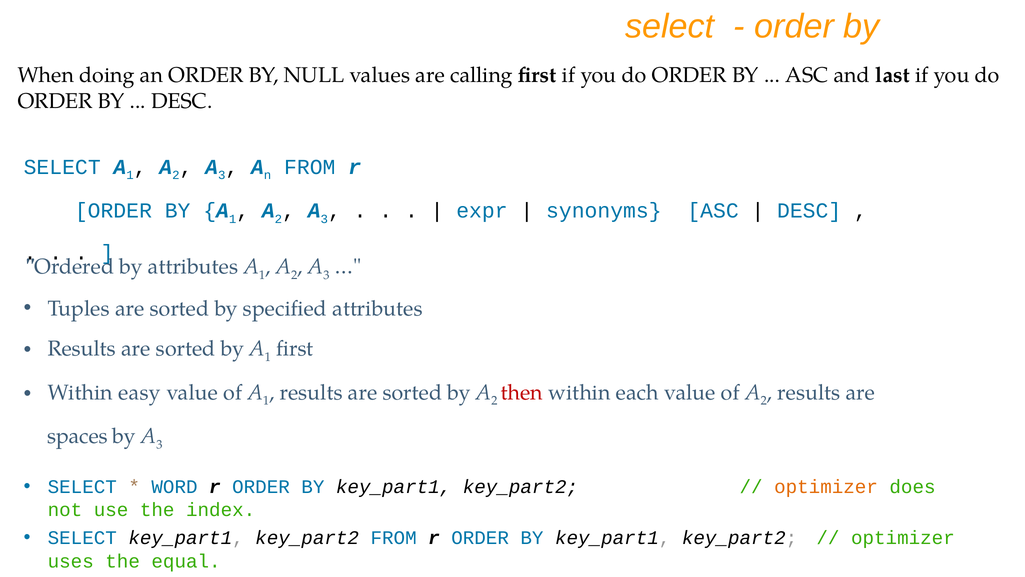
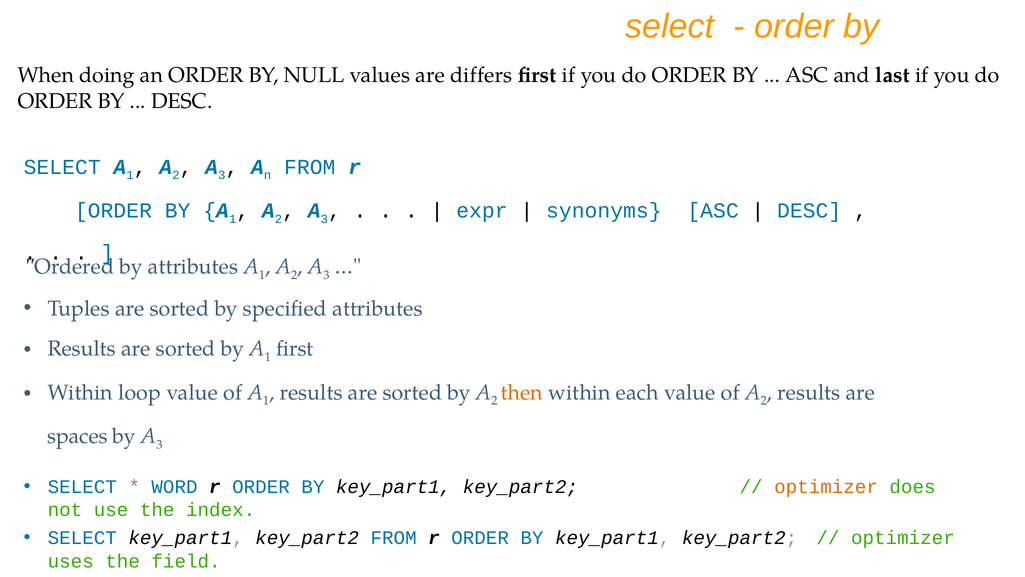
calling: calling -> differs
easy: easy -> loop
then colour: red -> orange
equal: equal -> field
